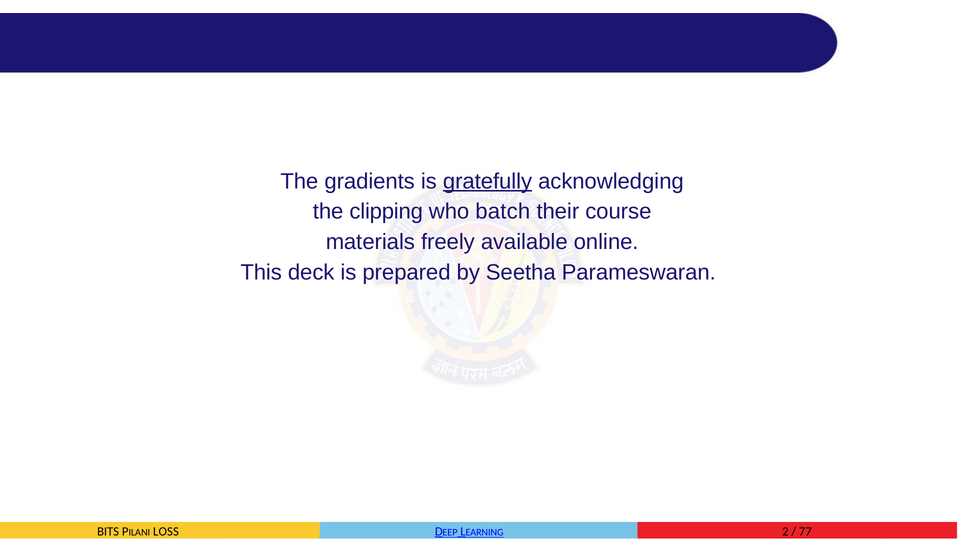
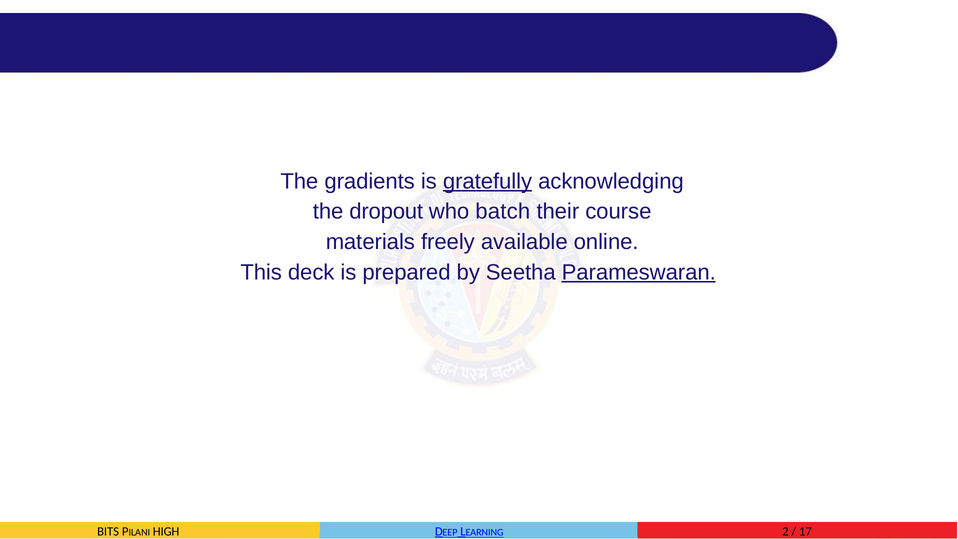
clipping: clipping -> dropout
Parameswaran underline: none -> present
LOSS: LOSS -> HIGH
77: 77 -> 17
